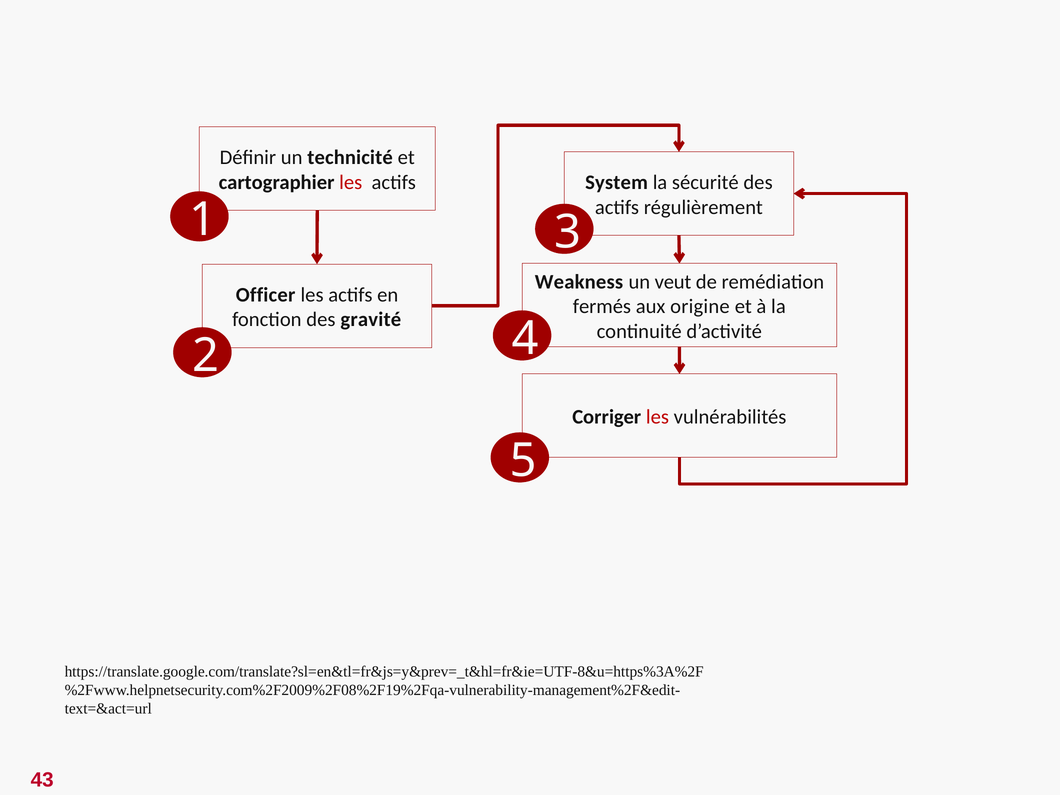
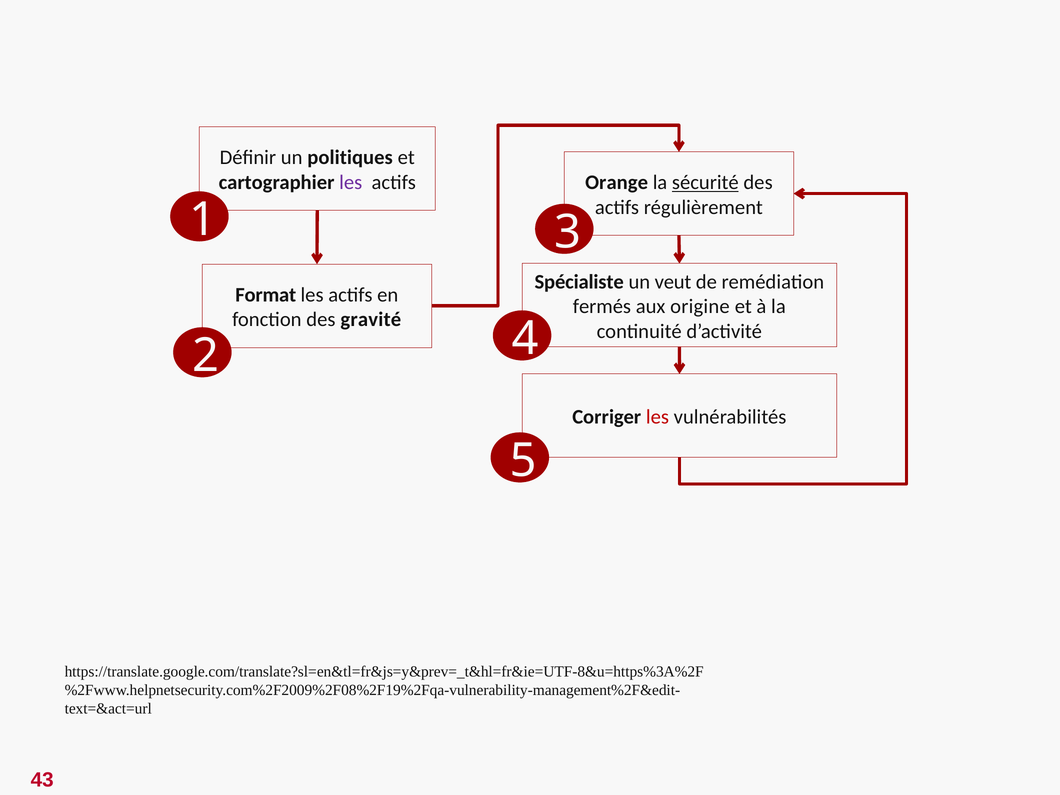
technicité: technicité -> politiques
les at (351, 182) colour: red -> purple
System: System -> Orange
sécurité underline: none -> present
Weakness: Weakness -> Spécialiste
Officer: Officer -> Format
